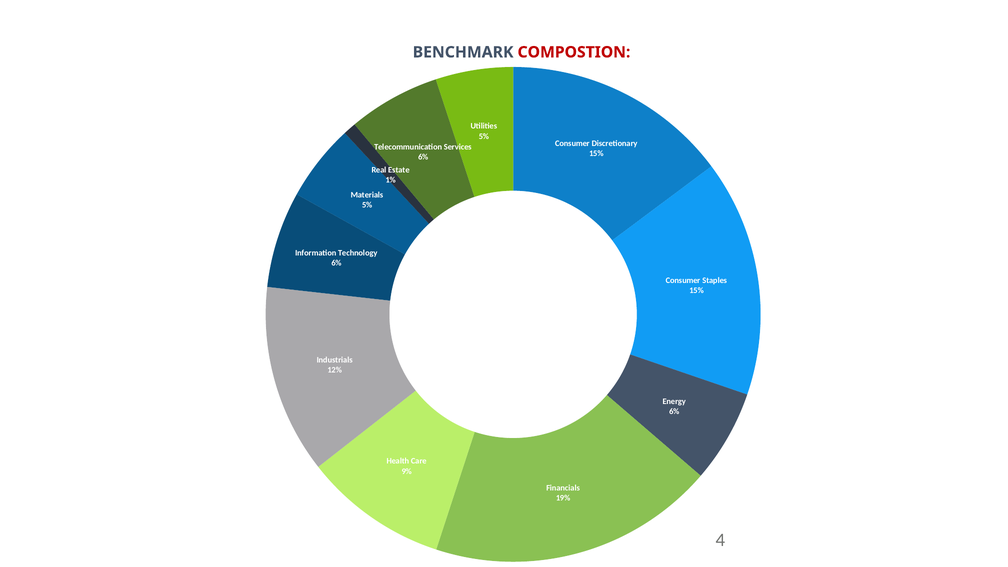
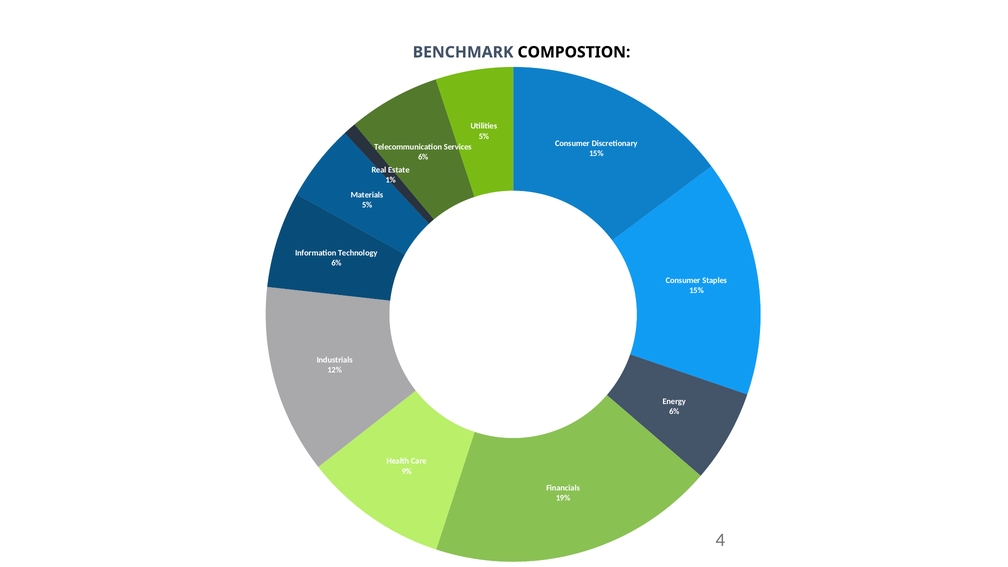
COMPOSTION colour: red -> black
